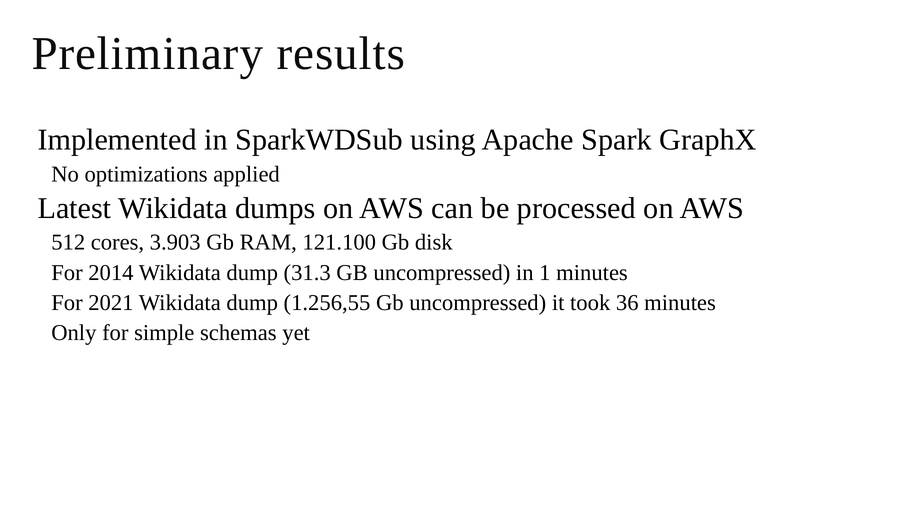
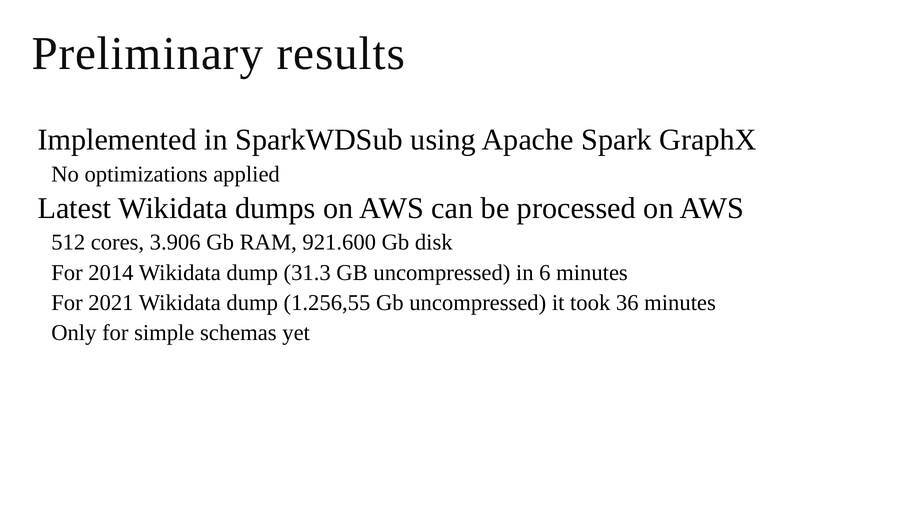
3.903: 3.903 -> 3.906
121.100: 121.100 -> 921.600
1: 1 -> 6
